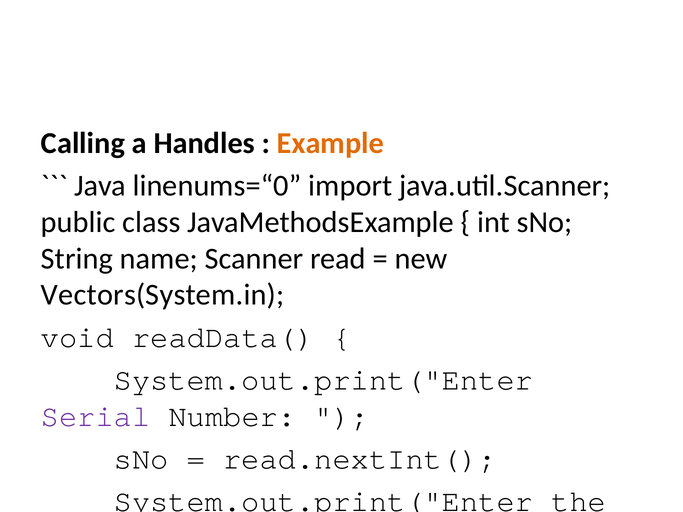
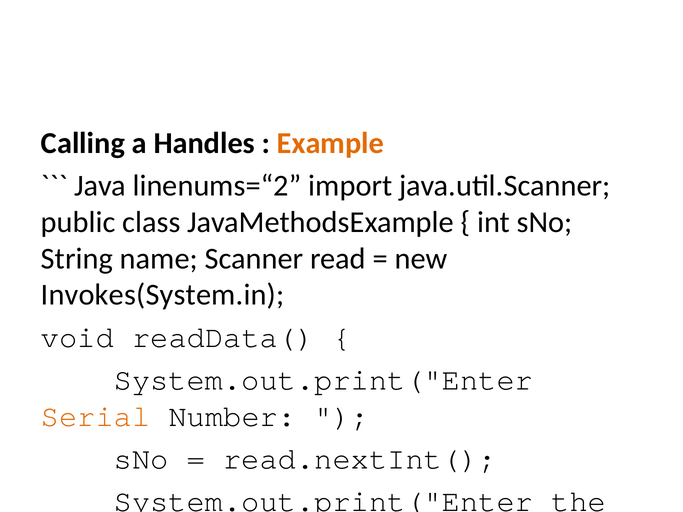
linenums=“0: linenums=“0 -> linenums=“2
Vectors(System.in: Vectors(System.in -> Invokes(System.in
Serial at (96, 417) colour: purple -> orange
